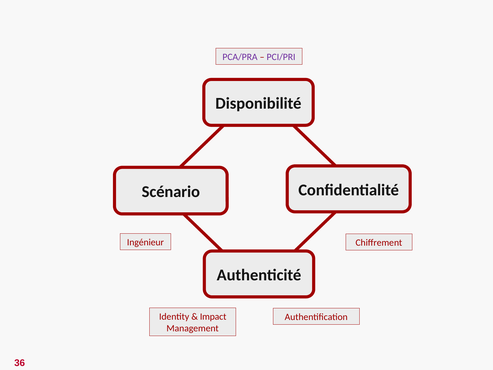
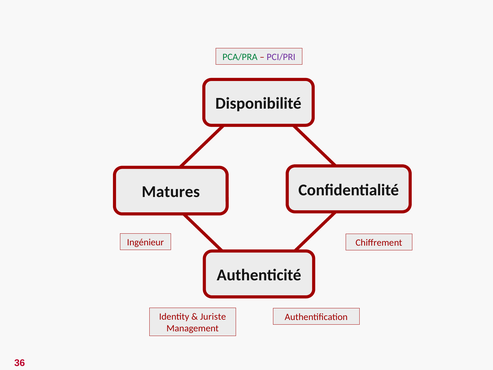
PCA/PRA colour: purple -> green
Scénario: Scénario -> Matures
Impact: Impact -> Juriste
